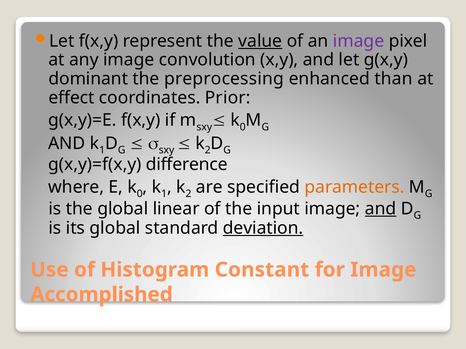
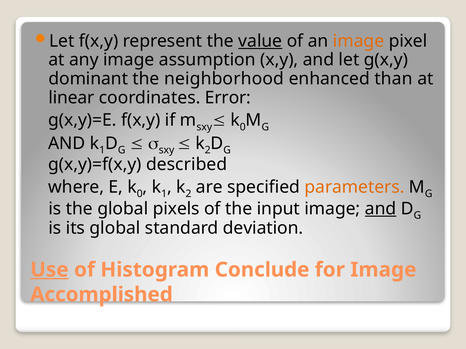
image at (359, 41) colour: purple -> orange
convolution: convolution -> assumption
preprocessing: preprocessing -> neighborhood
effect: effect -> linear
Prior: Prior -> Error
difference: difference -> described
linear: linear -> pixels
deviation underline: present -> none
Use underline: none -> present
Constant: Constant -> Conclude
